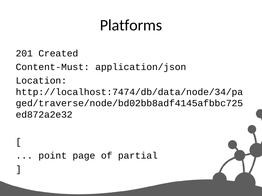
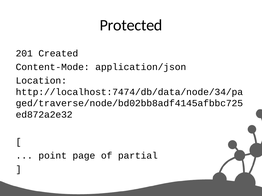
Platforms: Platforms -> Protected
Content-Must: Content-Must -> Content-Mode
